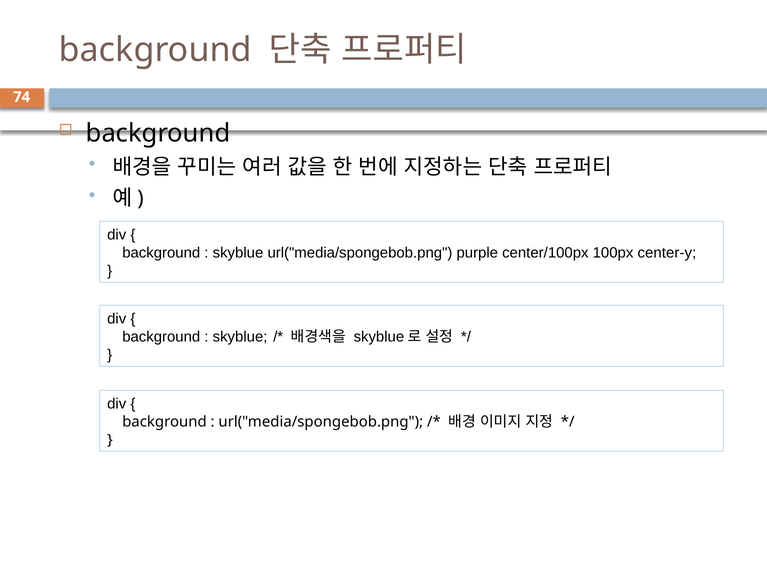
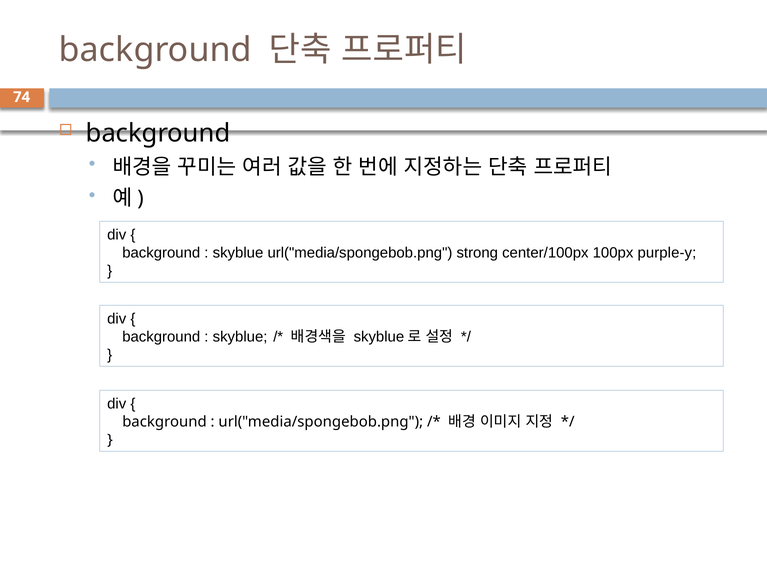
purple: purple -> strong
center-y: center-y -> purple-y
